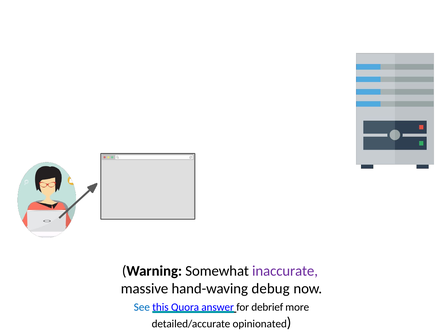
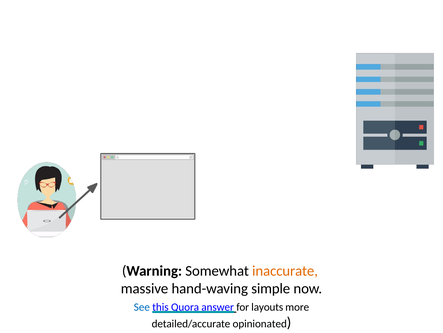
inaccurate colour: purple -> orange
debug: debug -> simple
debrief: debrief -> layouts
